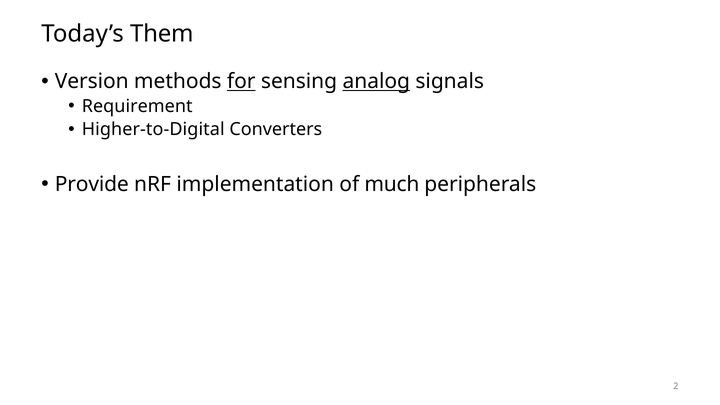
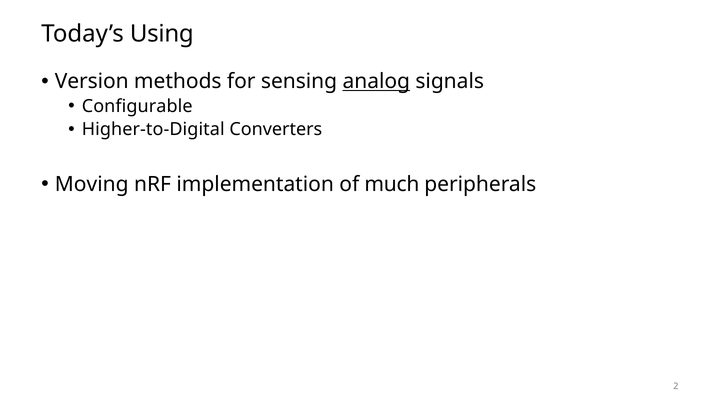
Them: Them -> Using
for underline: present -> none
Requirement: Requirement -> Configurable
Provide: Provide -> Moving
